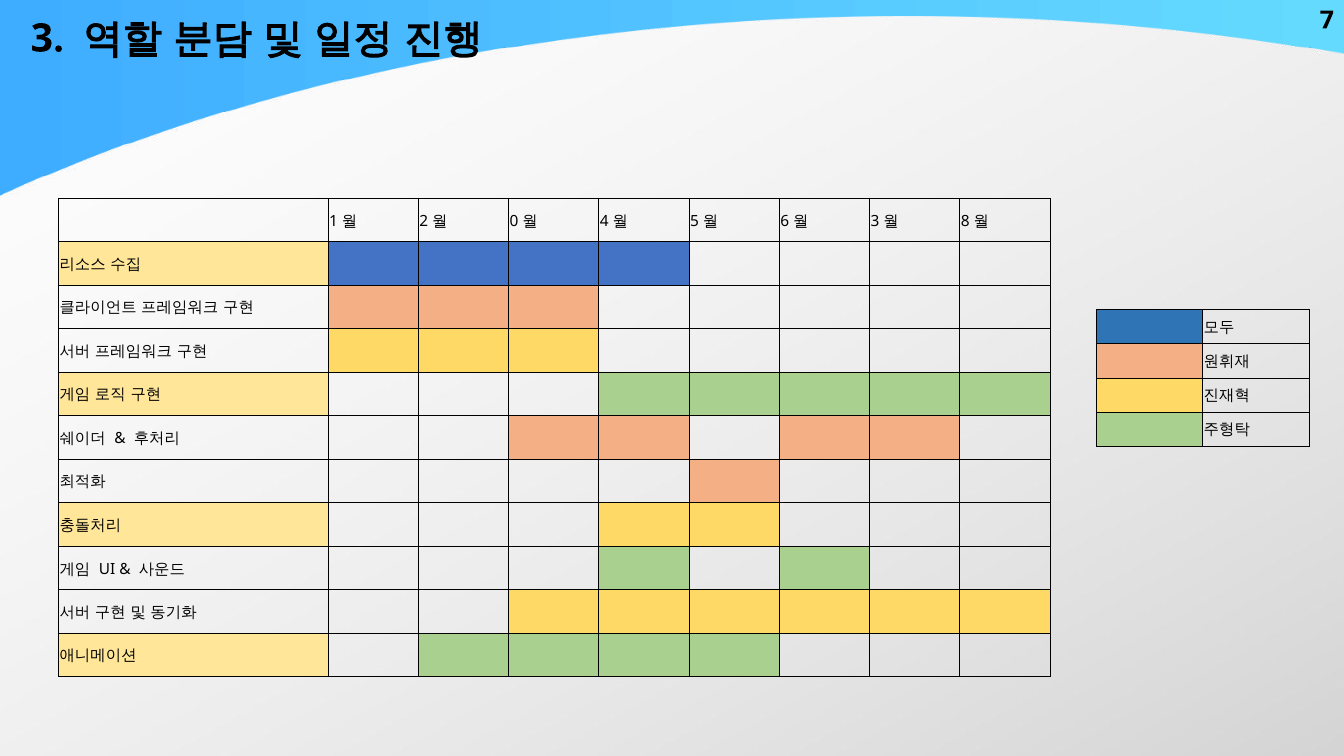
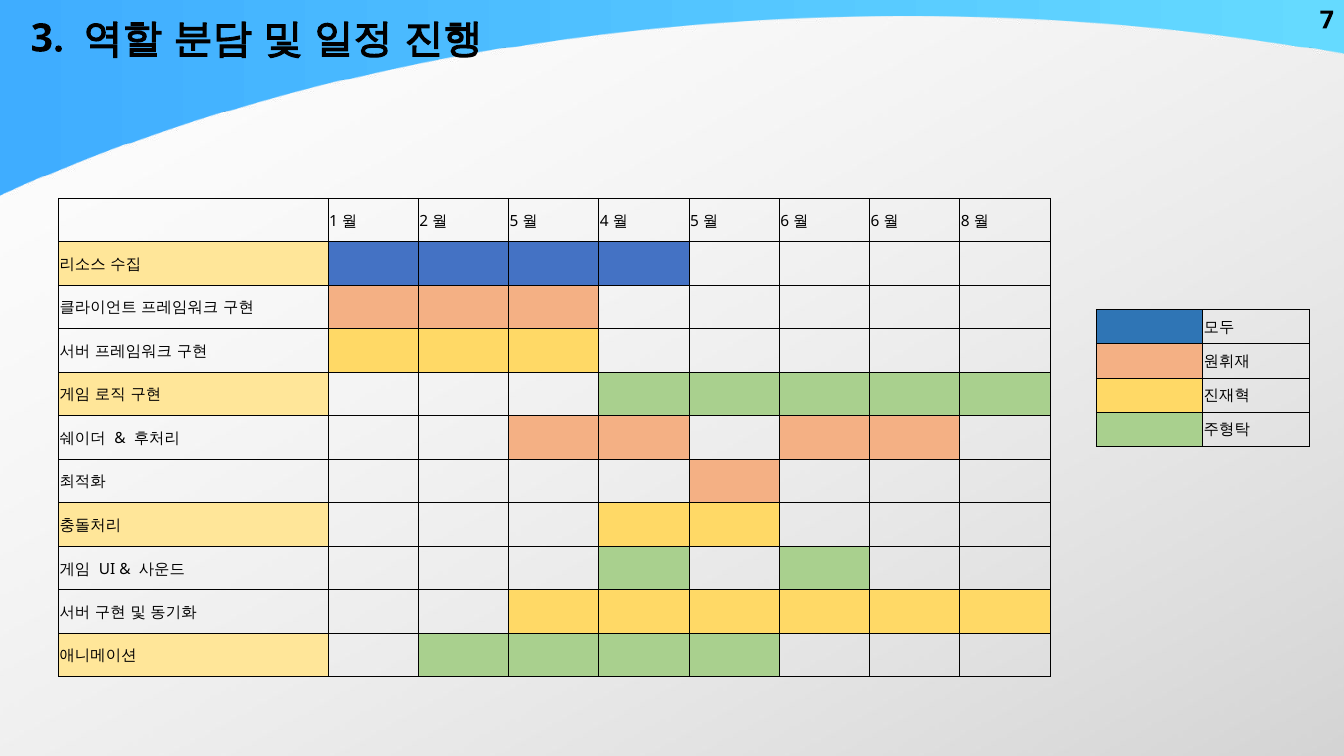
0 at (514, 221): 0 -> 5
3 at (875, 221): 3 -> 6
